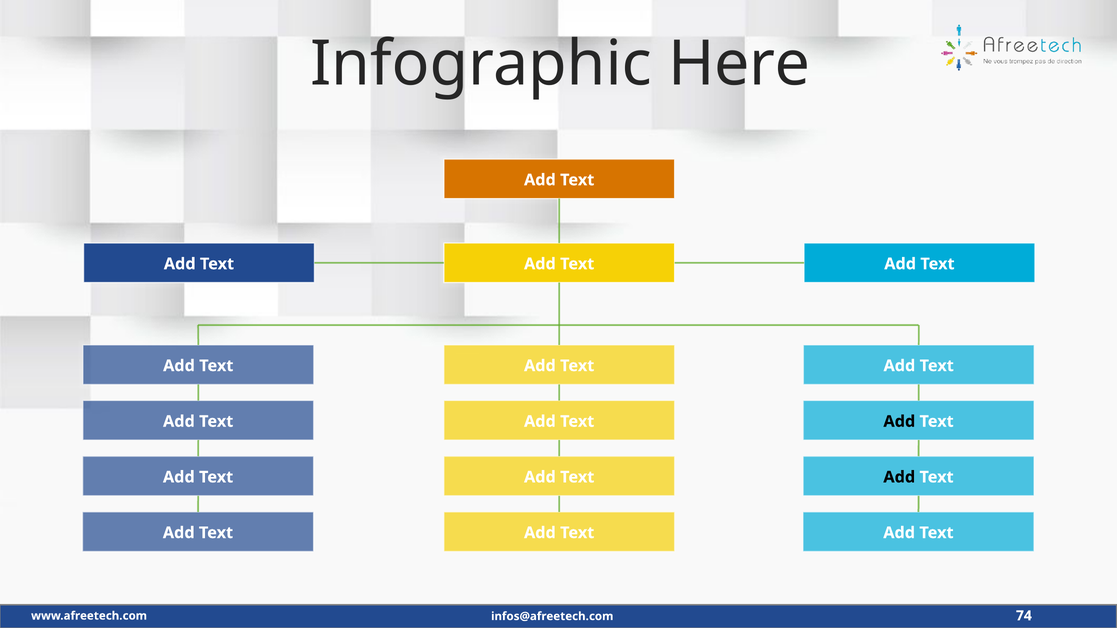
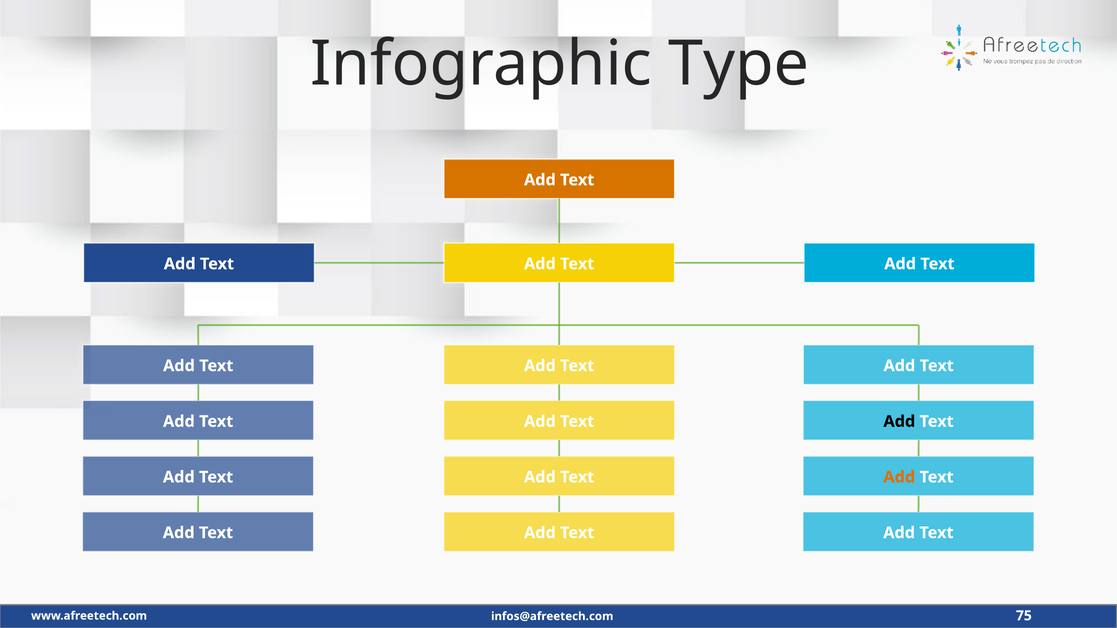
Here: Here -> Type
Add at (899, 477) colour: black -> orange
74: 74 -> 75
